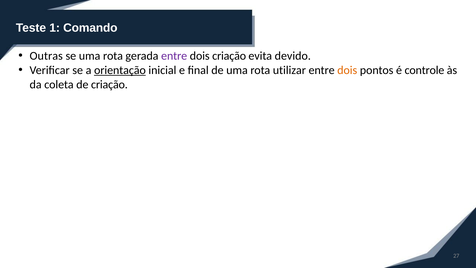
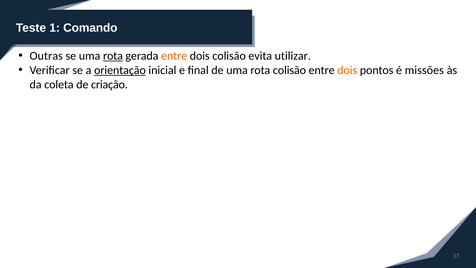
rota at (113, 56) underline: none -> present
entre at (174, 56) colour: purple -> orange
dois criação: criação -> colisão
devido: devido -> utilizar
rota utilizar: utilizar -> colisão
controle: controle -> missões
